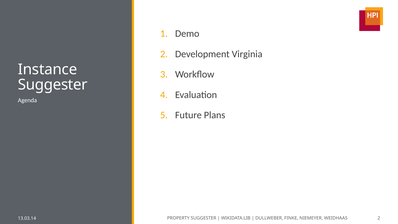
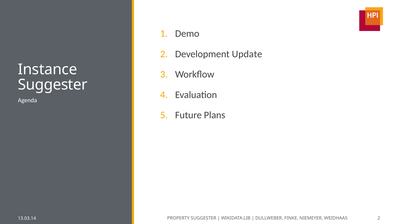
Virginia: Virginia -> Update
